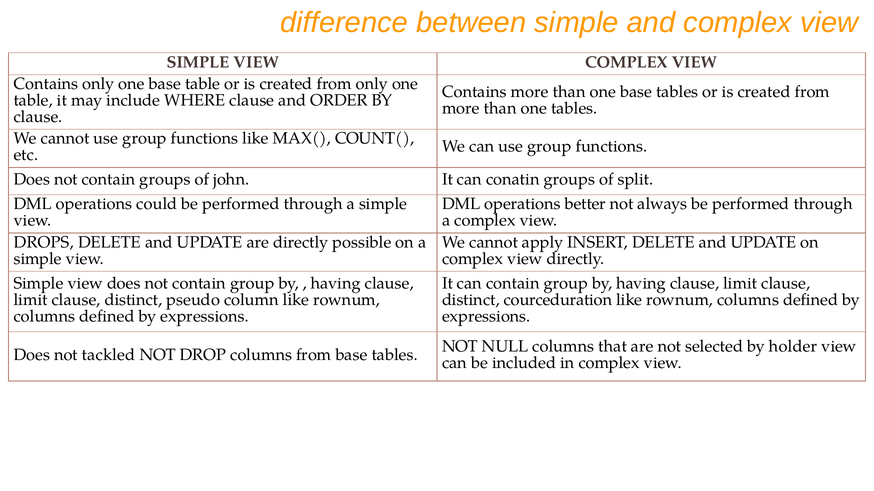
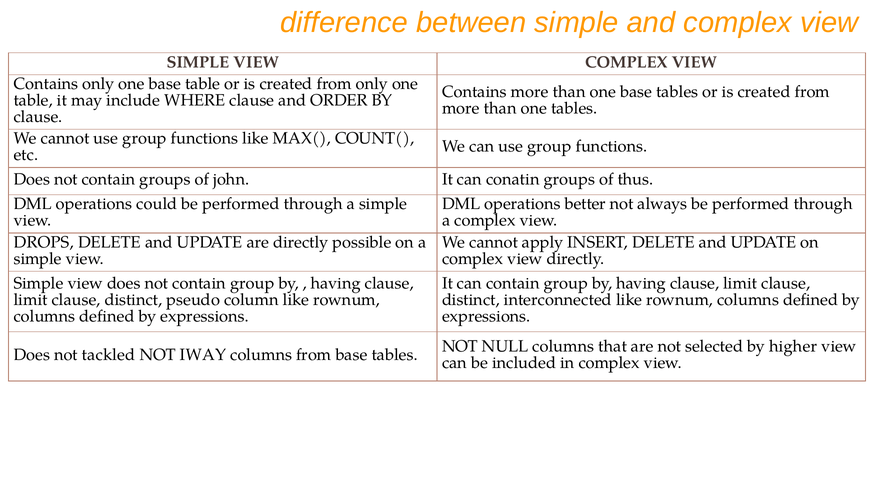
split: split -> thus
courceduration: courceduration -> interconnected
holder: holder -> higher
DROP: DROP -> IWAY
